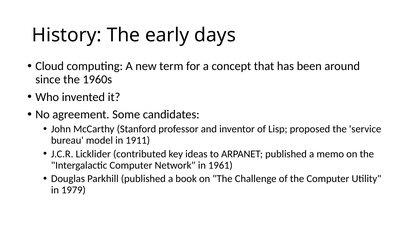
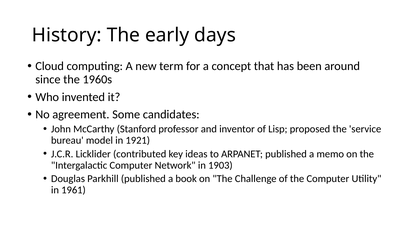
1911: 1911 -> 1921
1961: 1961 -> 1903
1979: 1979 -> 1961
